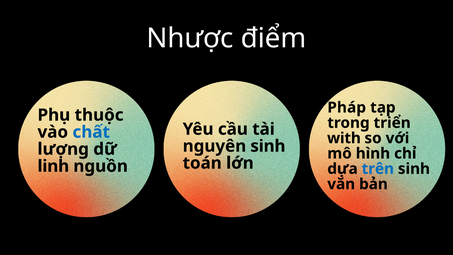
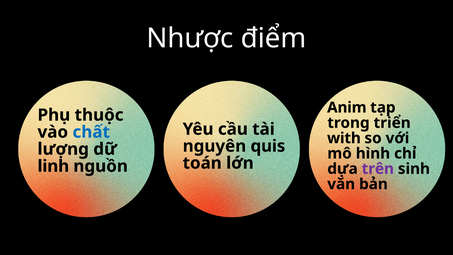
Pháp: Pháp -> Anim
nguyên sinh: sinh -> quis
trên colour: blue -> purple
